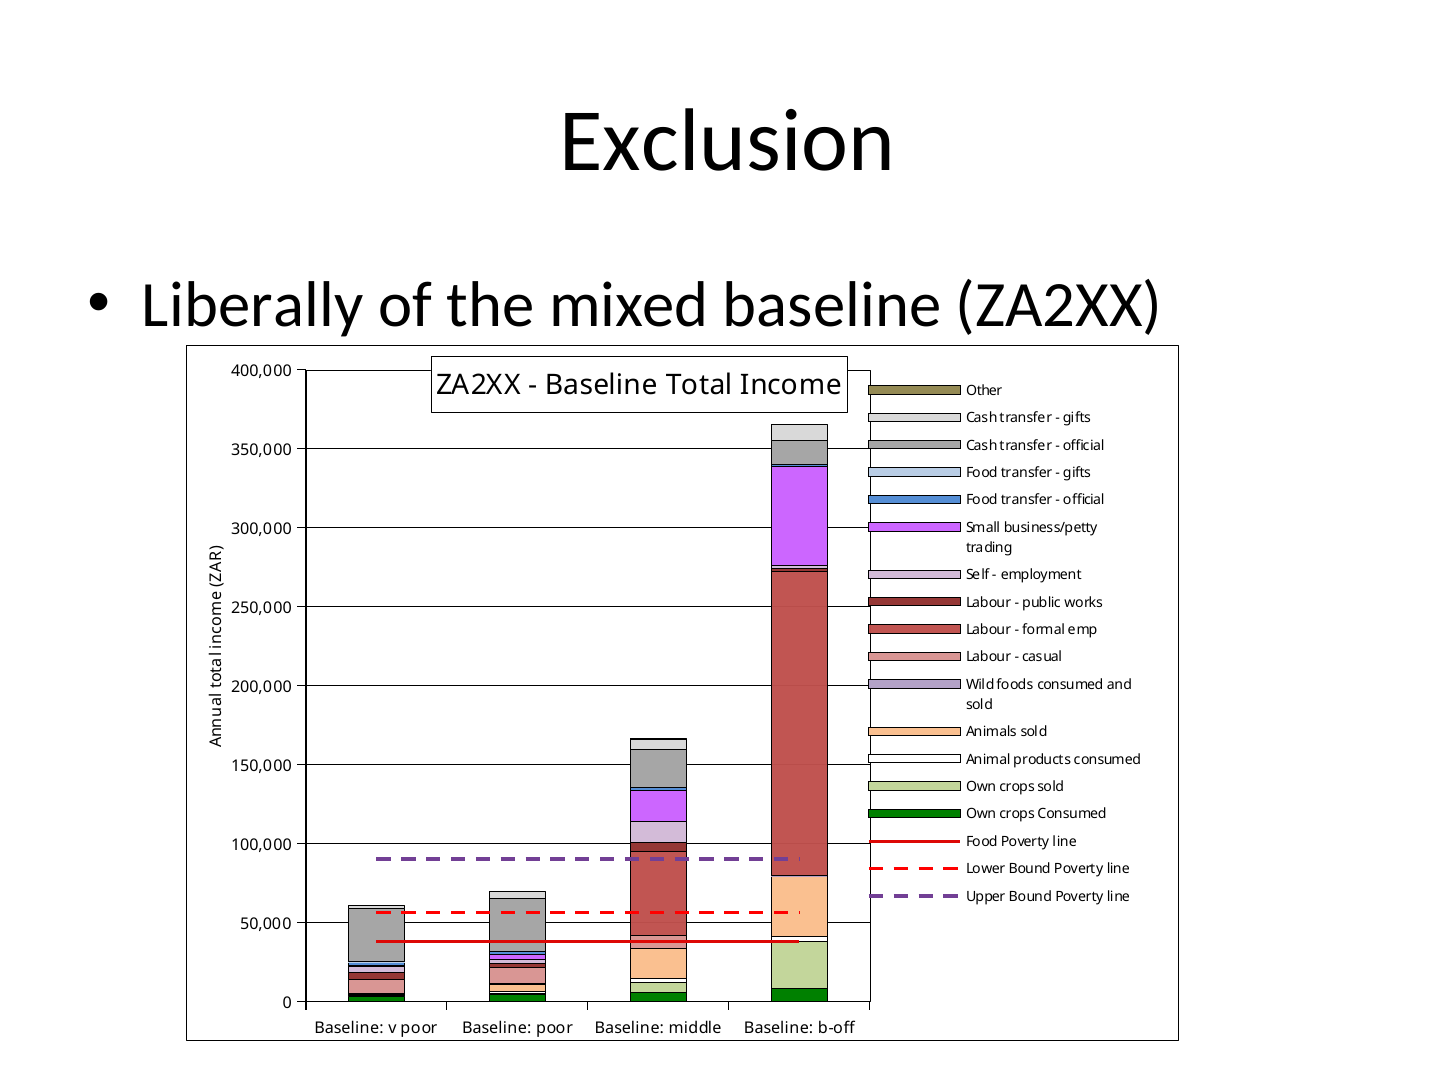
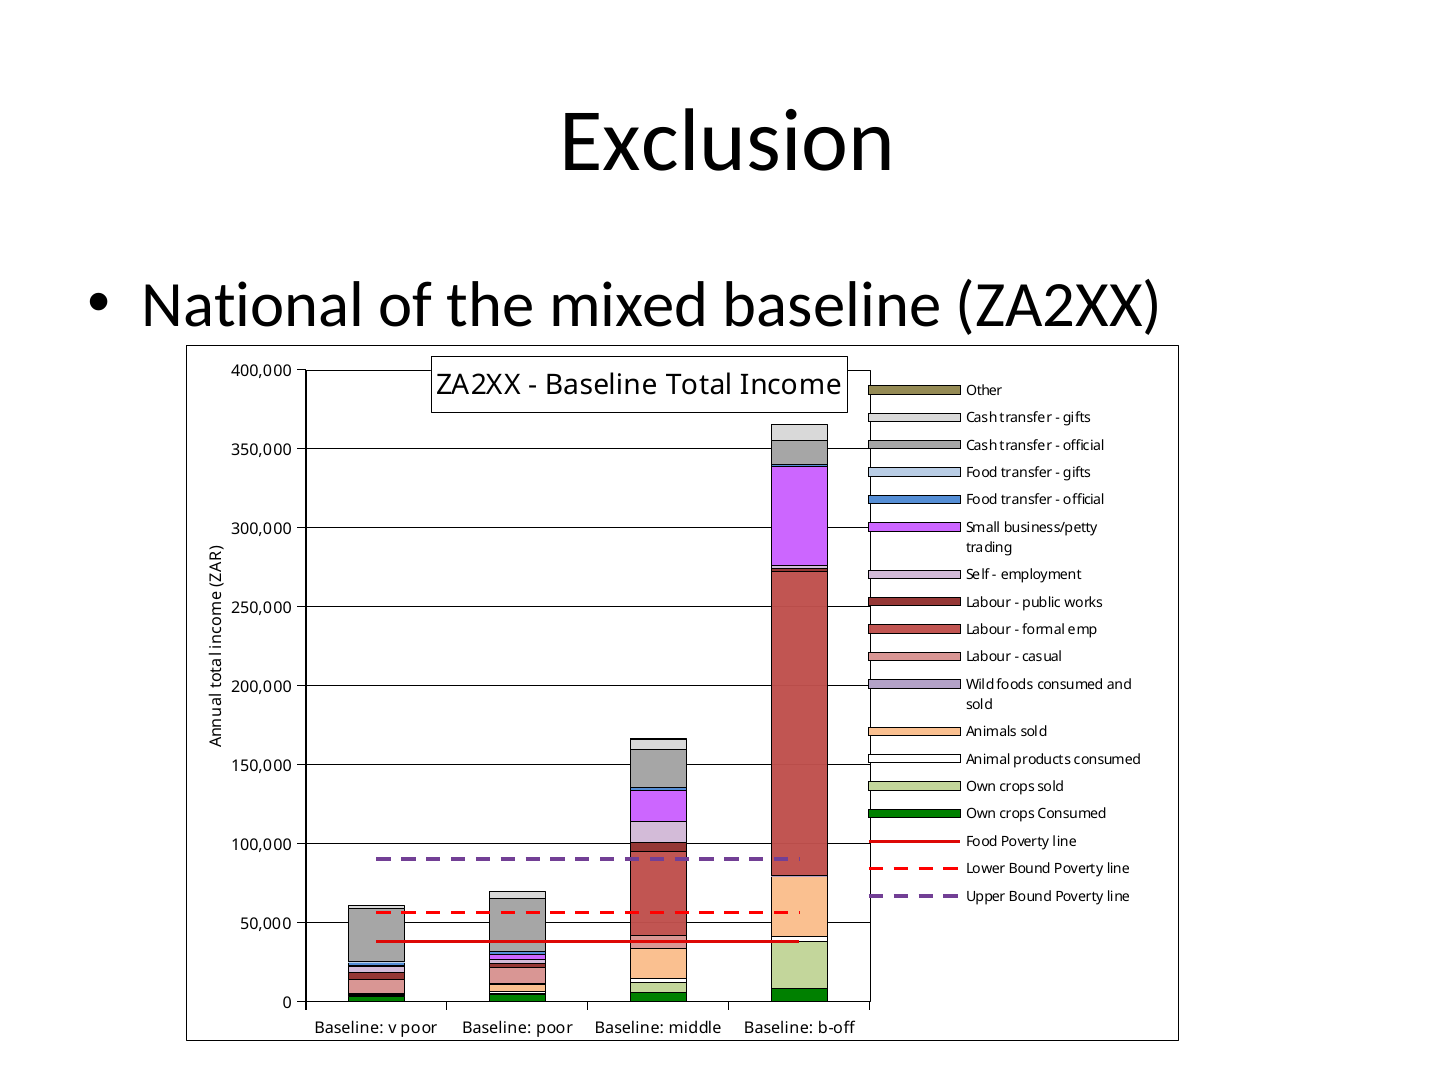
Liberally: Liberally -> National
